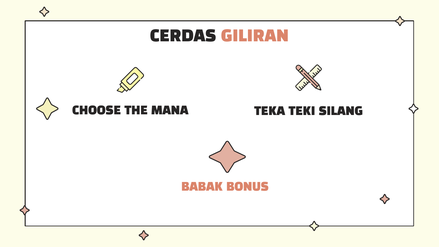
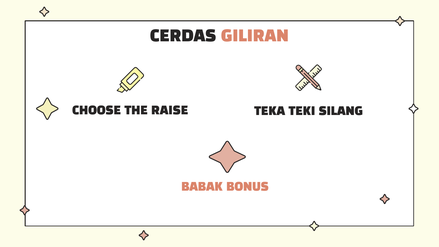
MANA: MANA -> RAISE
